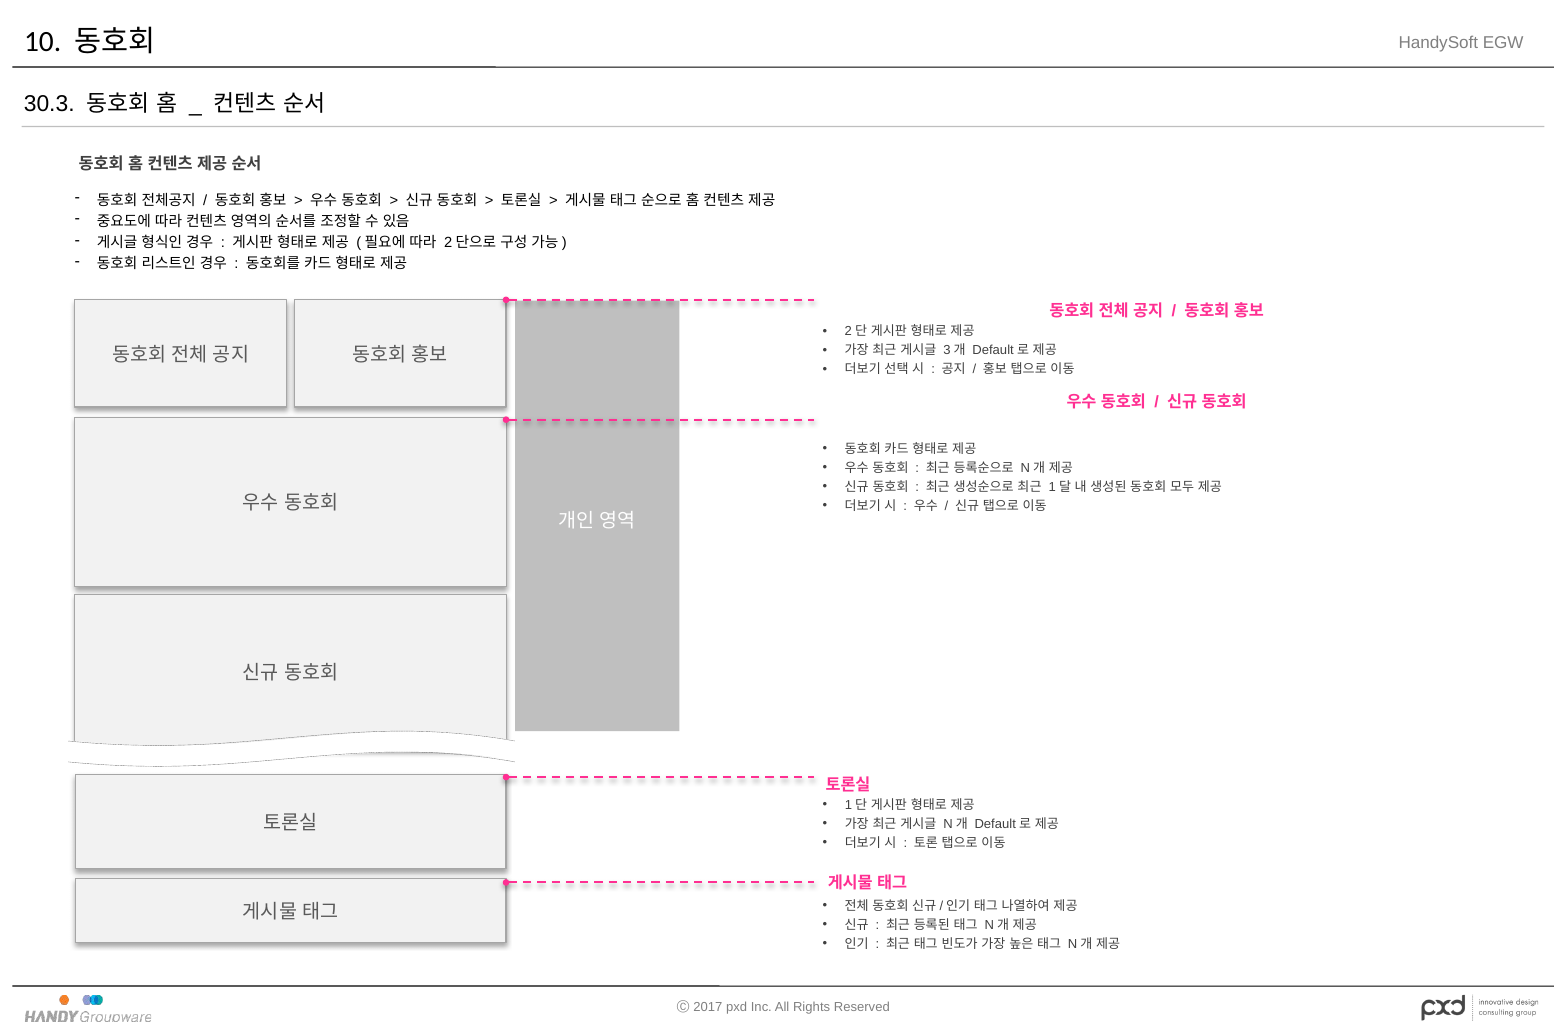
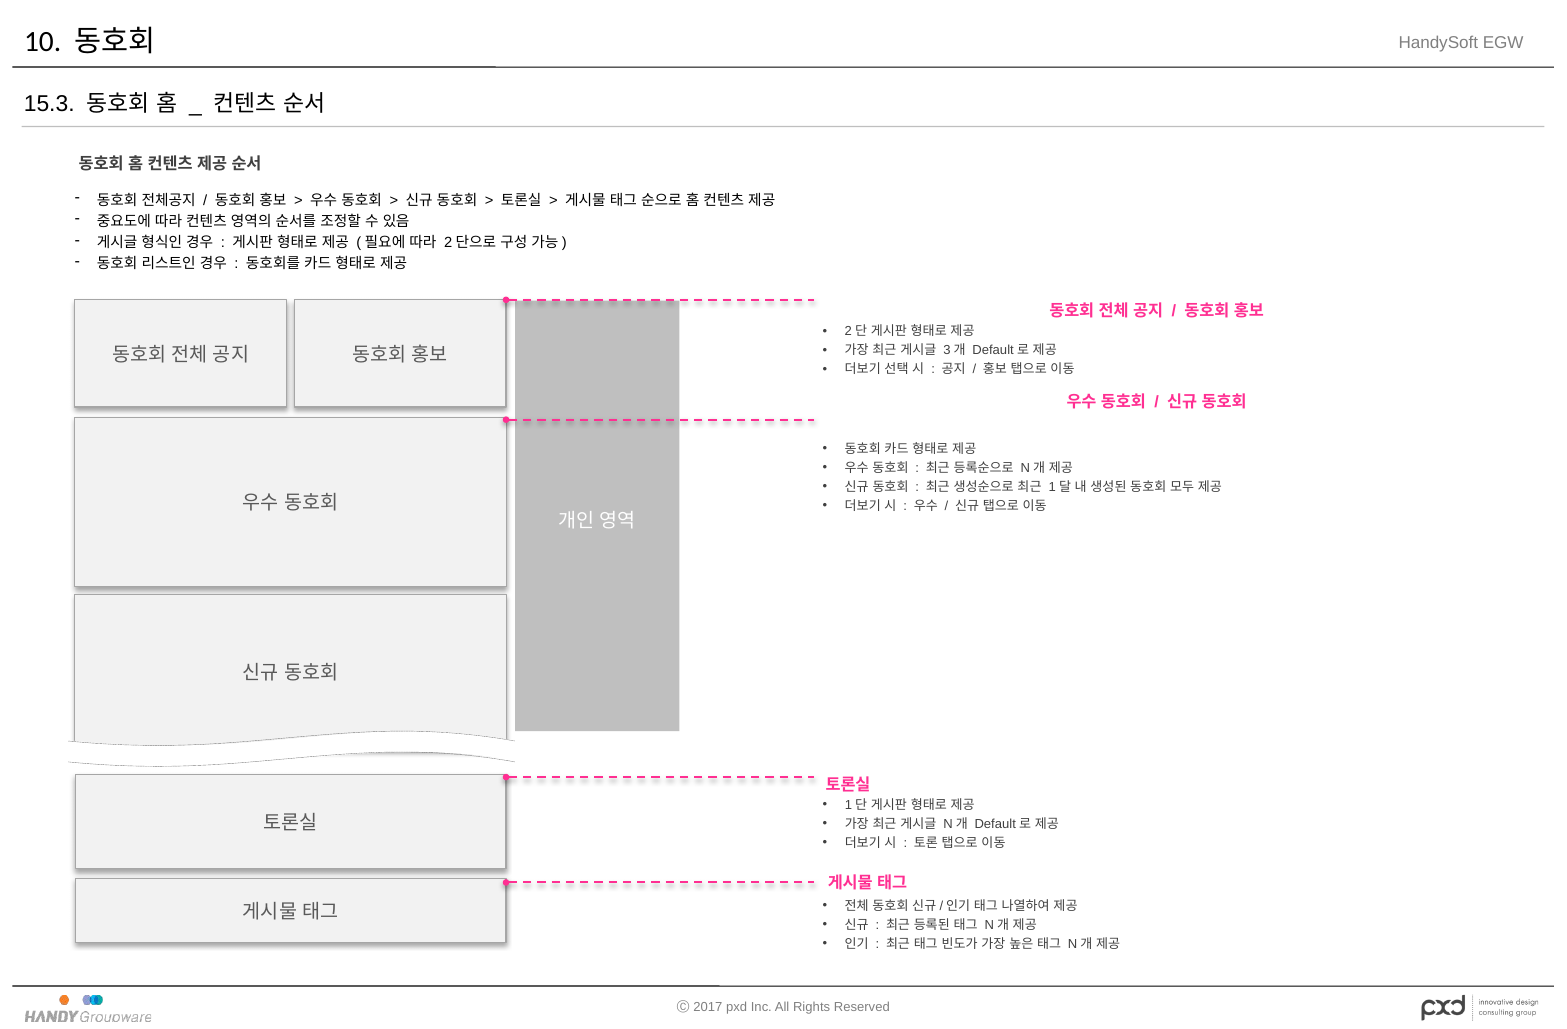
30.3: 30.3 -> 15.3
